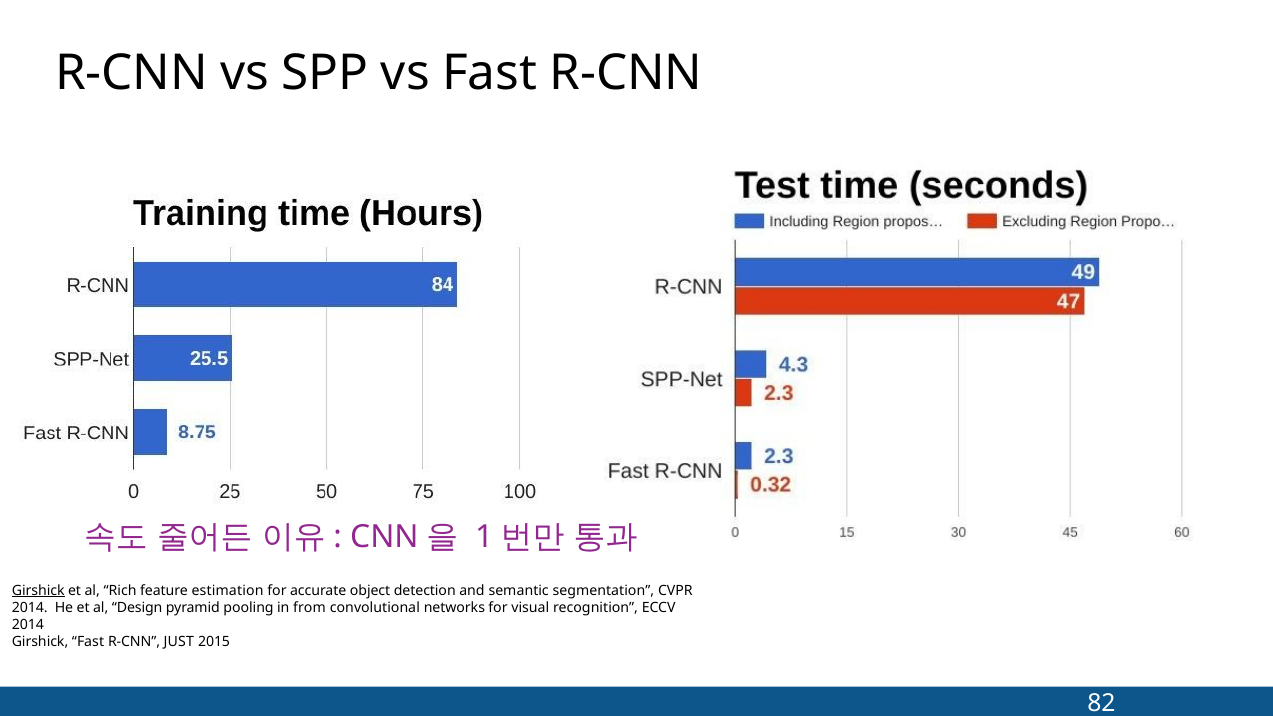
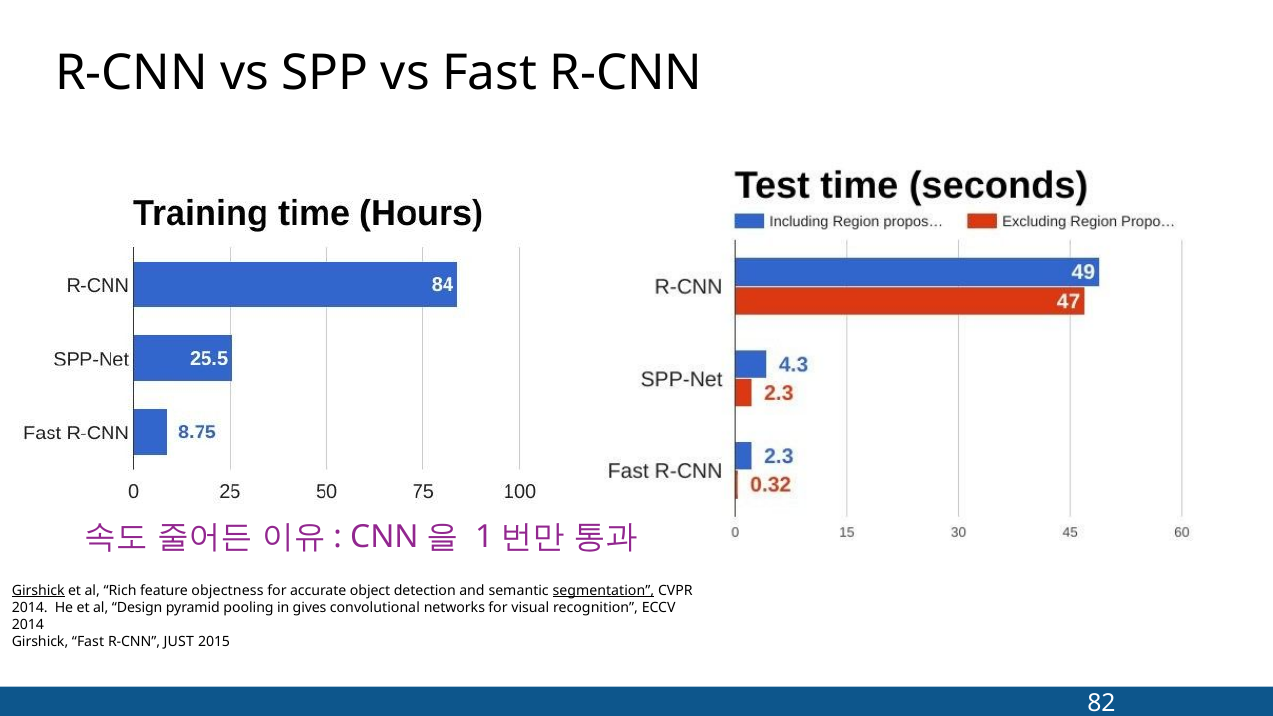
estimation: estimation -> objectness
segmentation underline: none -> present
from: from -> gives
